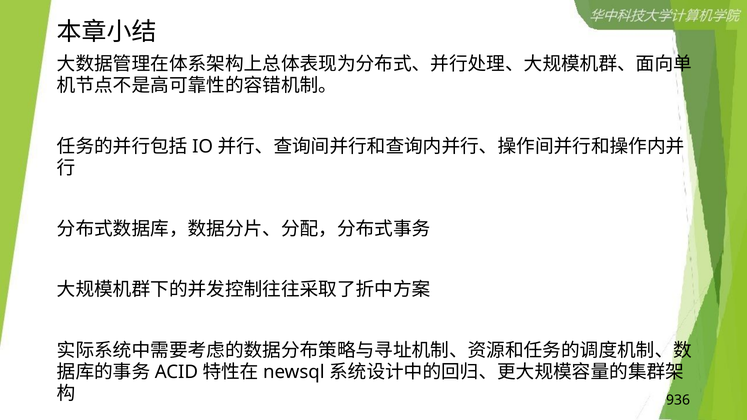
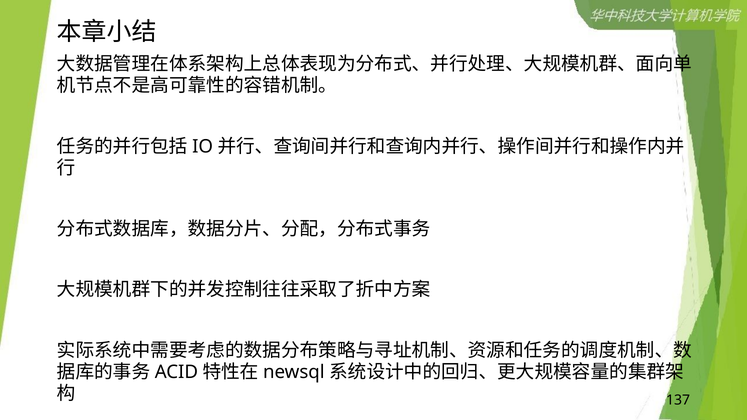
936: 936 -> 137
